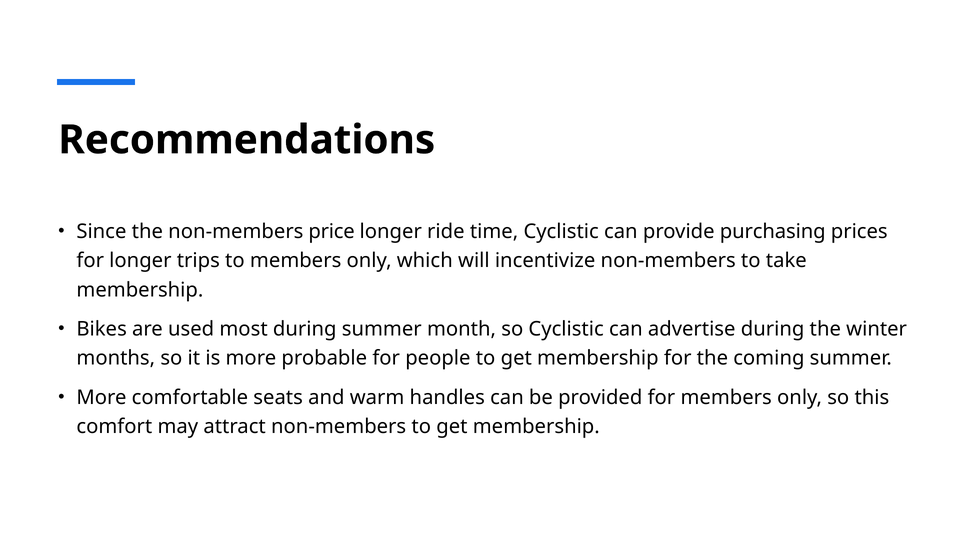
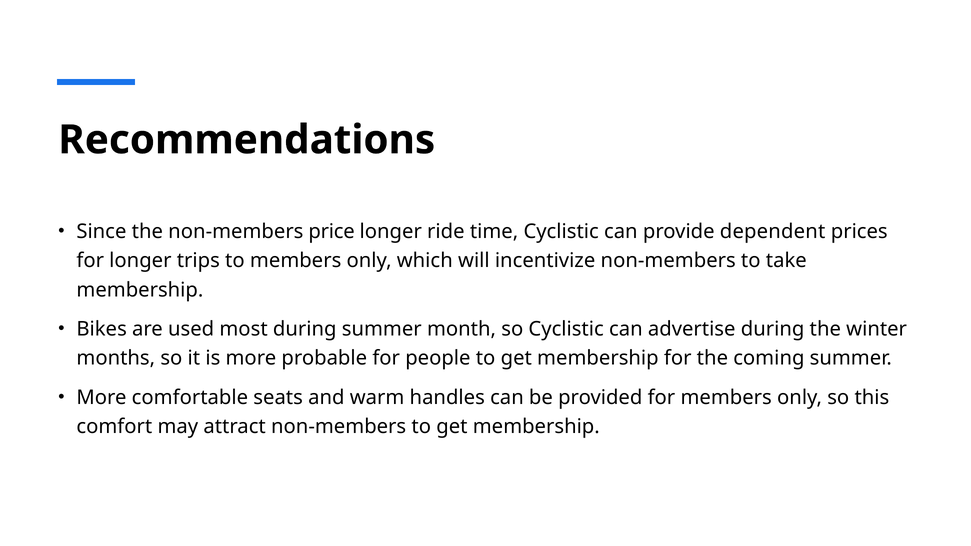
purchasing: purchasing -> dependent
